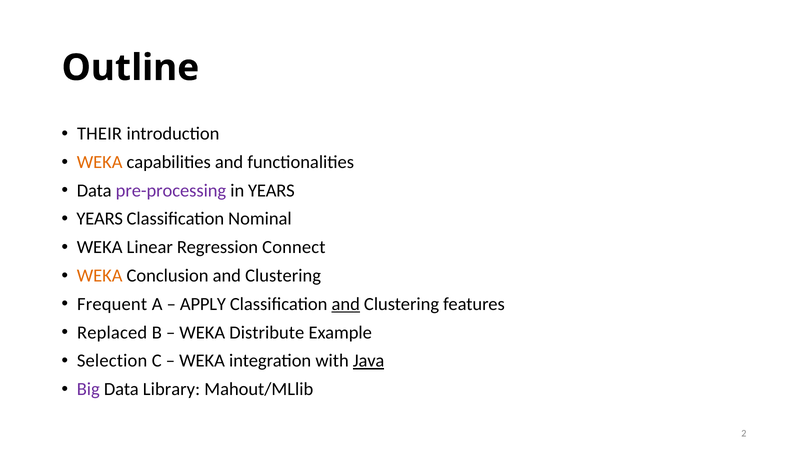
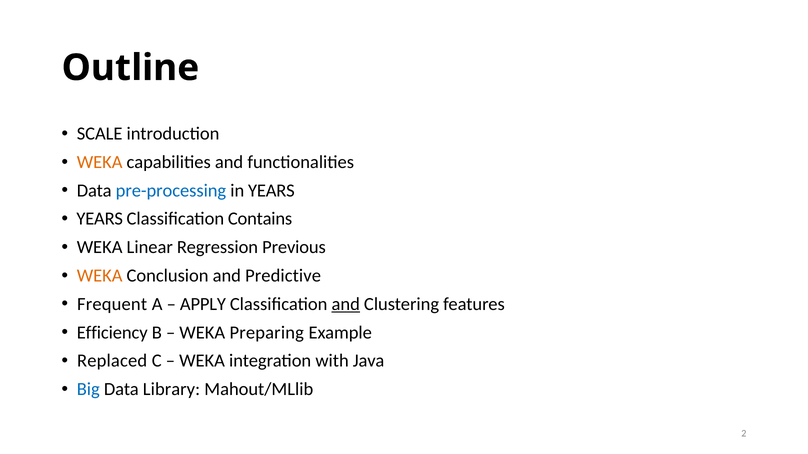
THEIR: THEIR -> SCALE
pre-processing colour: purple -> blue
Nominal: Nominal -> Contains
Connect: Connect -> Previous
Conclusion and Clustering: Clustering -> Predictive
Replaced: Replaced -> Efficiency
Distribute: Distribute -> Preparing
Selection: Selection -> Replaced
Java underline: present -> none
Big colour: purple -> blue
